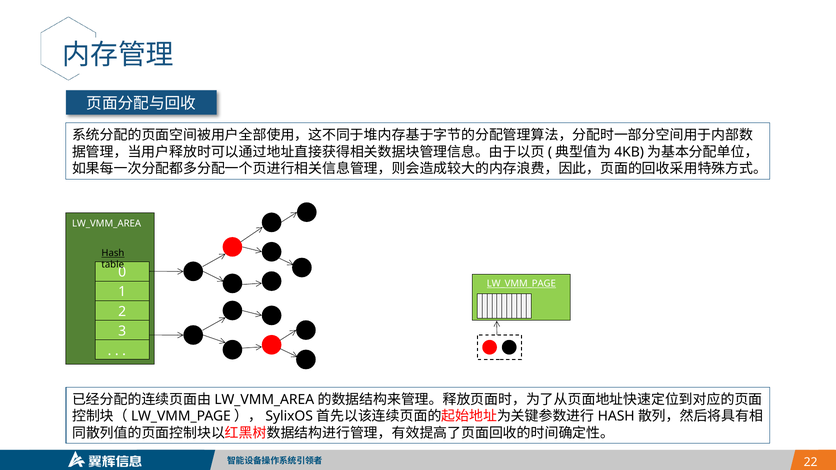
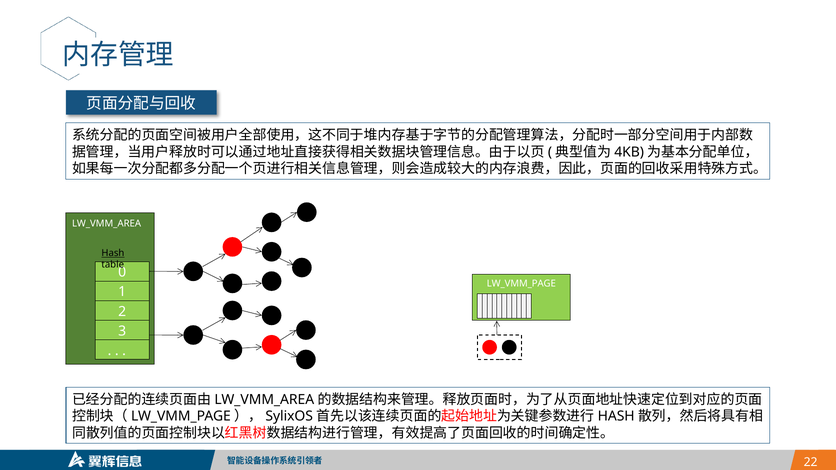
LW_VMM_PAGE underline: present -> none
